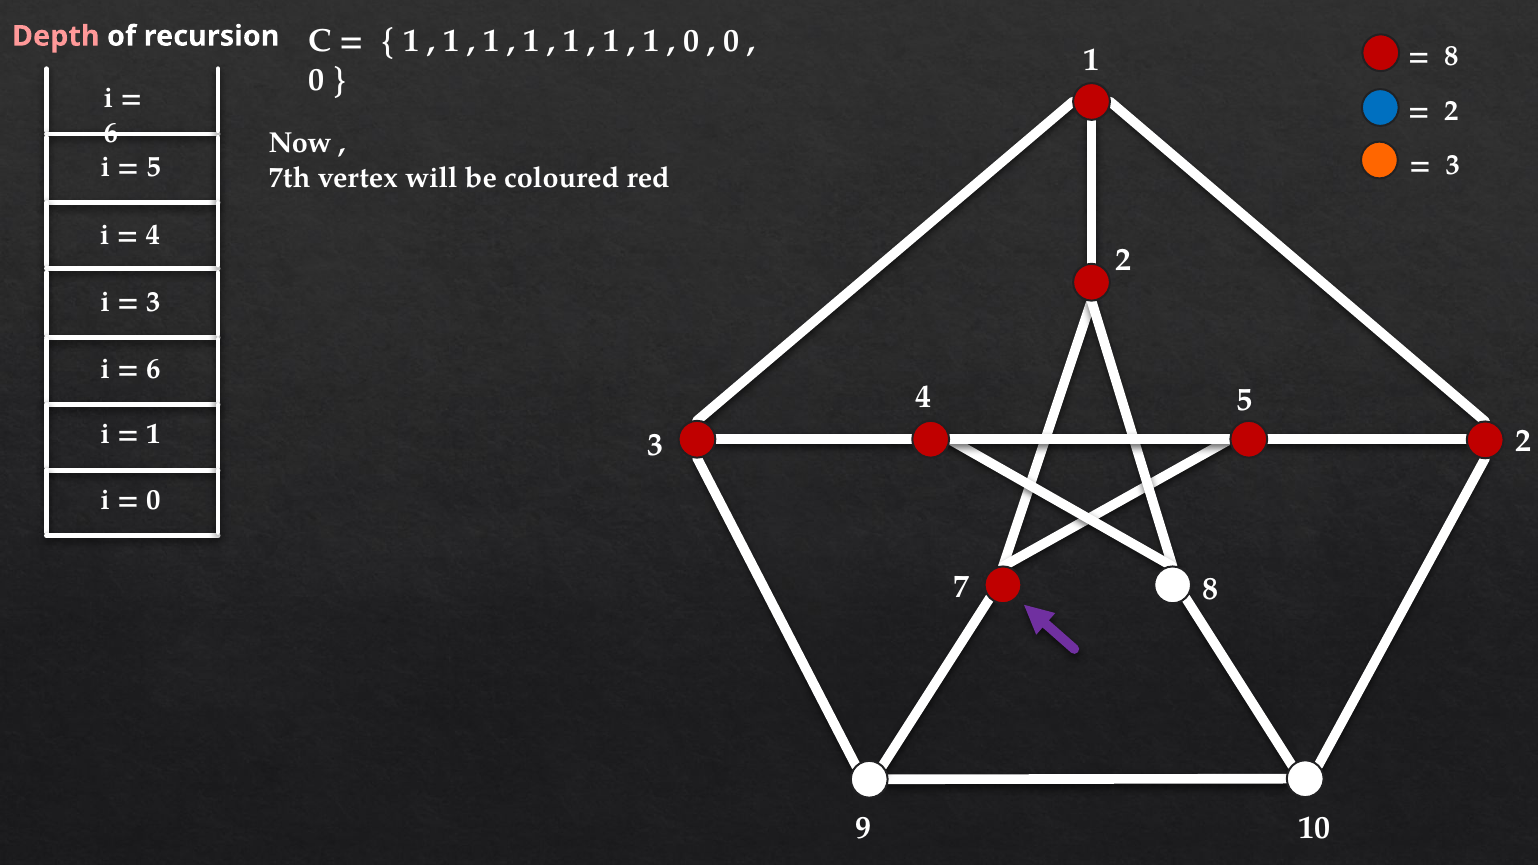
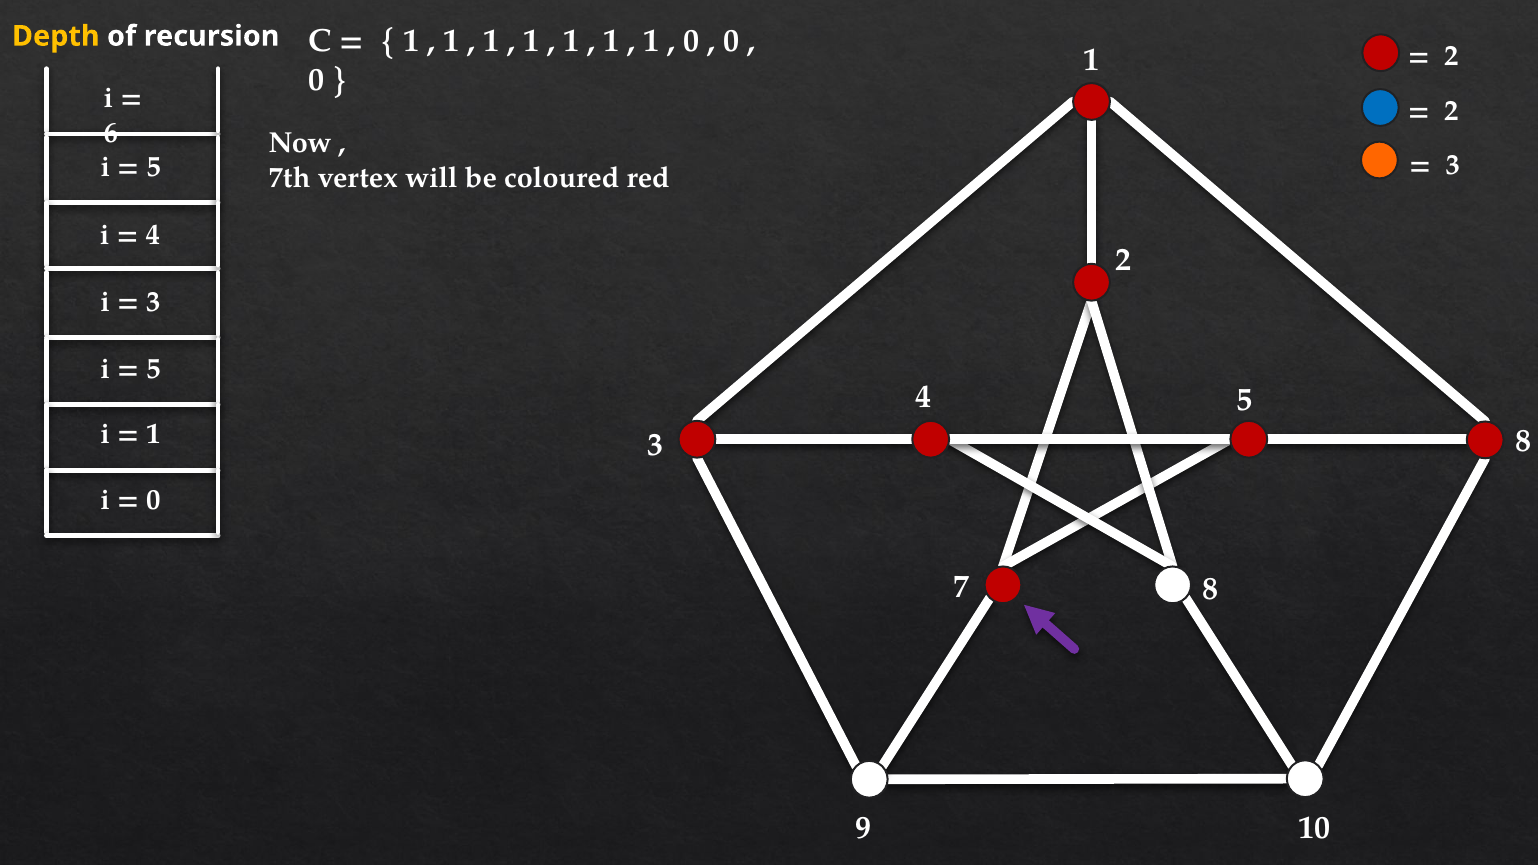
Depth colour: pink -> yellow
8 at (1451, 56): 8 -> 2
6 at (153, 369): 6 -> 5
3 2: 2 -> 8
